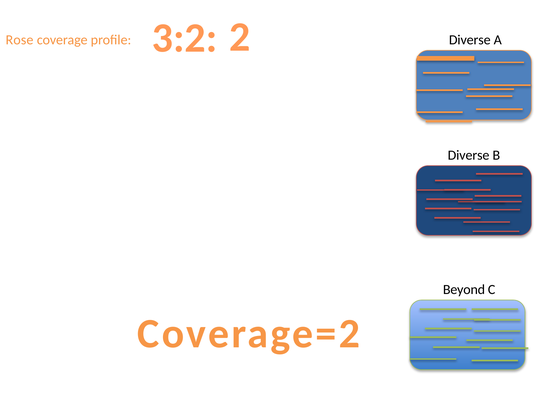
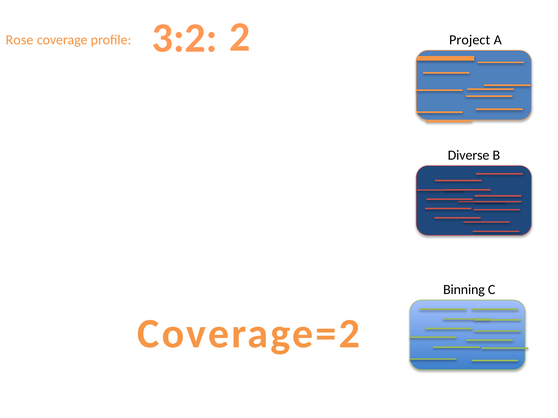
3:2 Diverse: Diverse -> Project
Beyond: Beyond -> Binning
